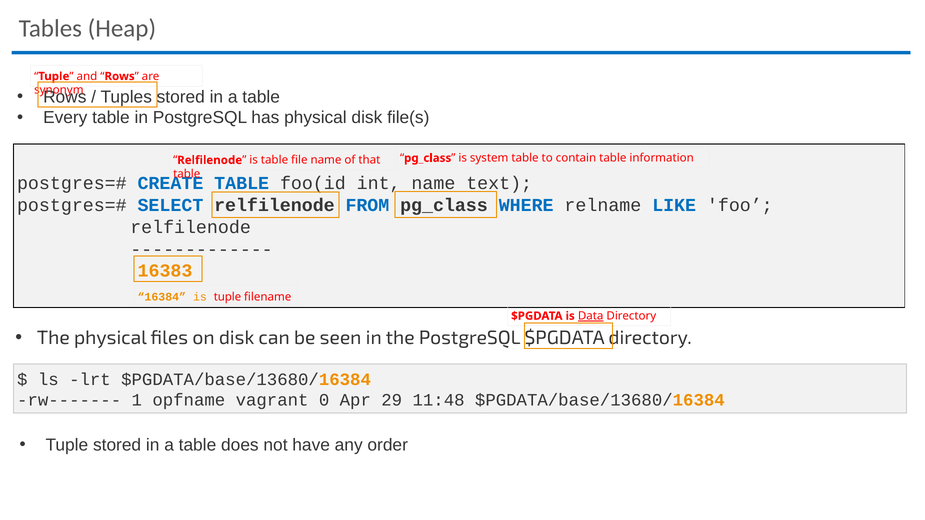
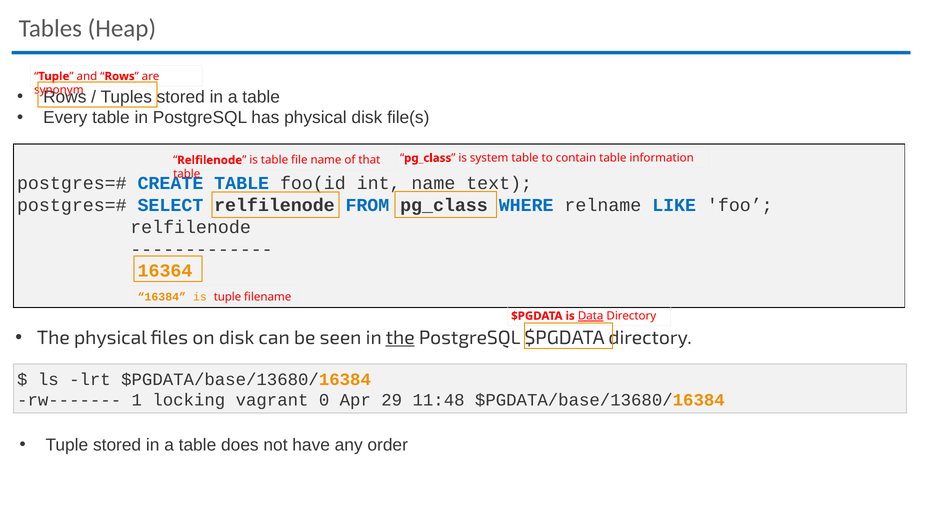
16383: 16383 -> 16364
the at (400, 338) underline: none -> present
opfname: opfname -> locking
